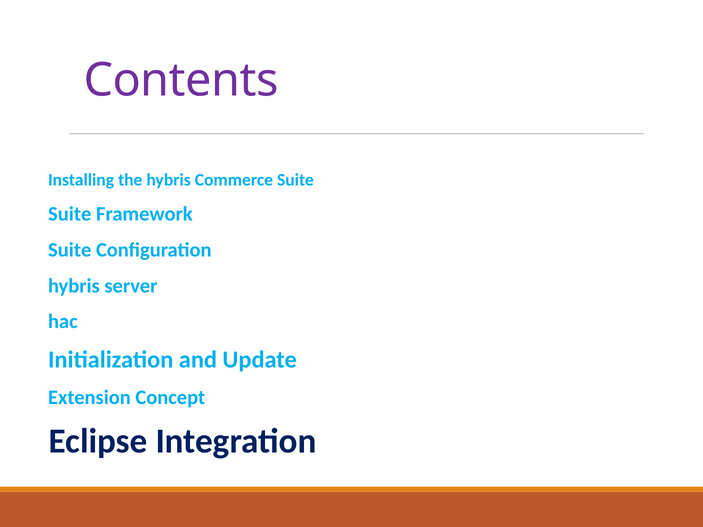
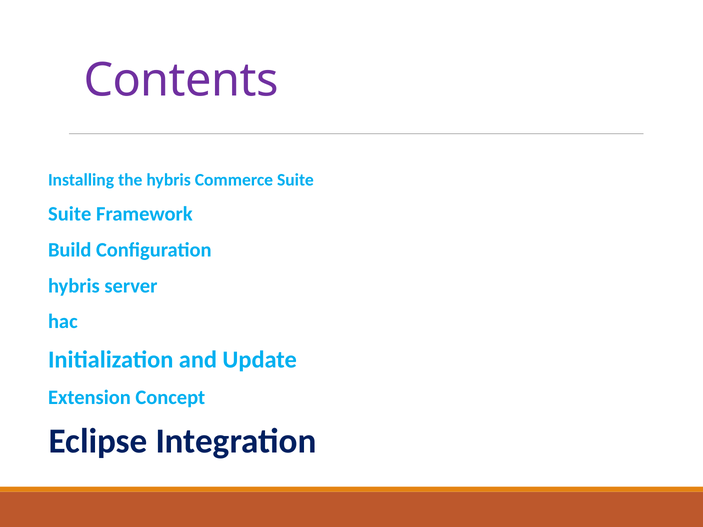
Suite at (70, 250): Suite -> Build
